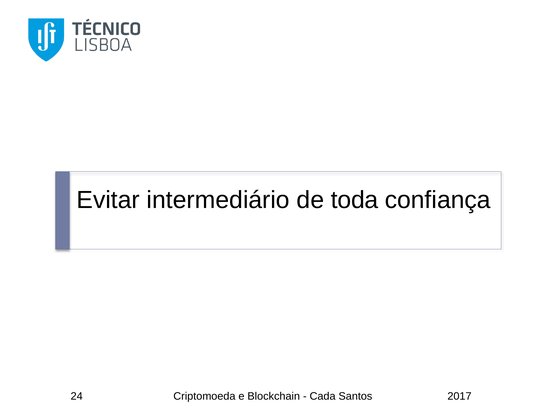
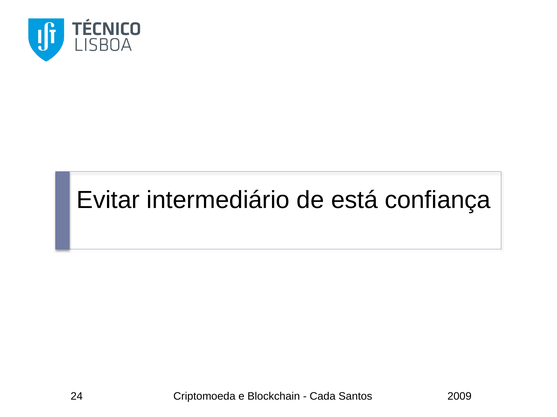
toda: toda -> está
2017: 2017 -> 2009
